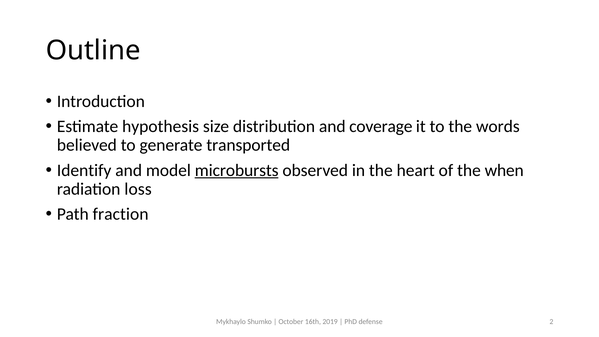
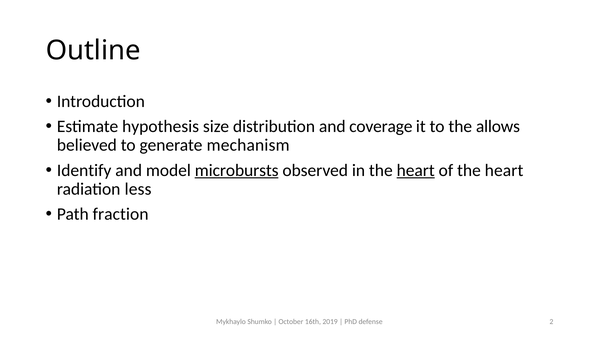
words: words -> allows
transported: transported -> mechanism
heart at (416, 170) underline: none -> present
of the when: when -> heart
loss: loss -> less
